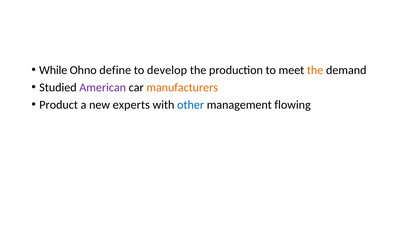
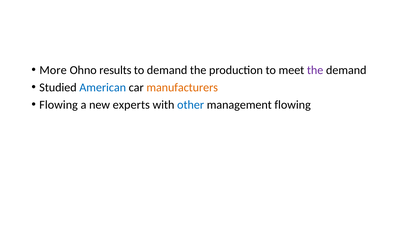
While: While -> More
define: define -> results
to develop: develop -> demand
the at (315, 70) colour: orange -> purple
American colour: purple -> blue
Product at (59, 105): Product -> Flowing
